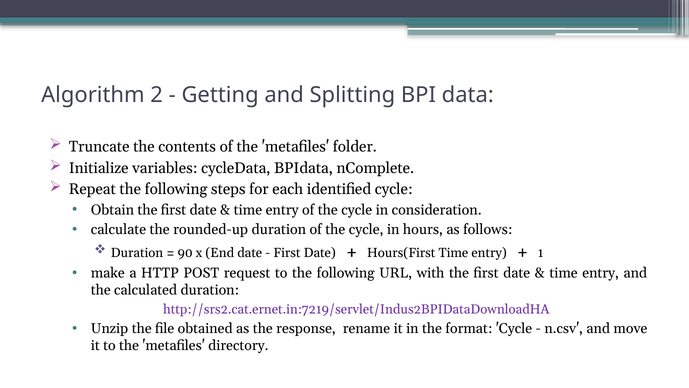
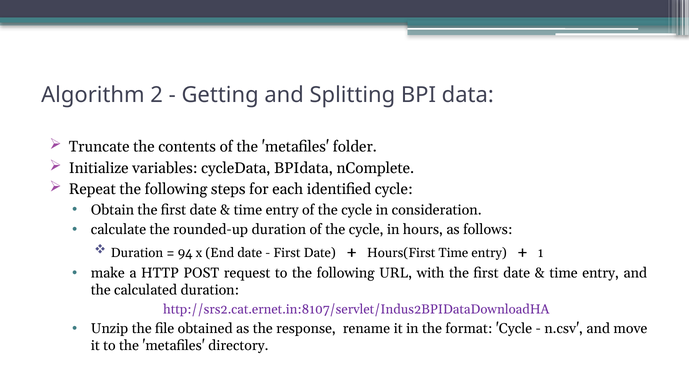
90: 90 -> 94
http://srs2.cat.ernet.in:7219/servlet/Indus2BPIDataDownloadHA: http://srs2.cat.ernet.in:7219/servlet/Indus2BPIDataDownloadHA -> http://srs2.cat.ernet.in:8107/servlet/Indus2BPIDataDownloadHA
